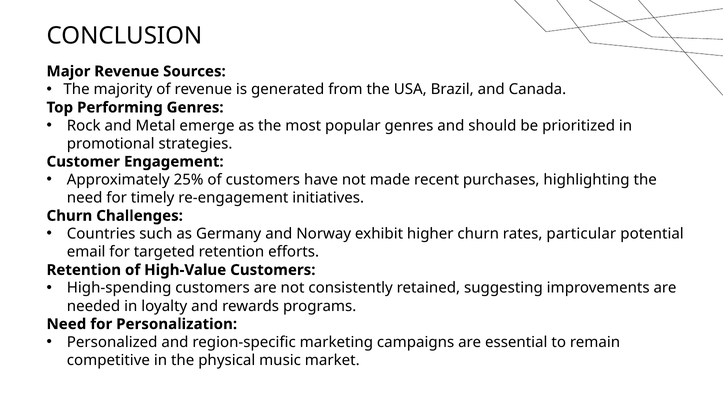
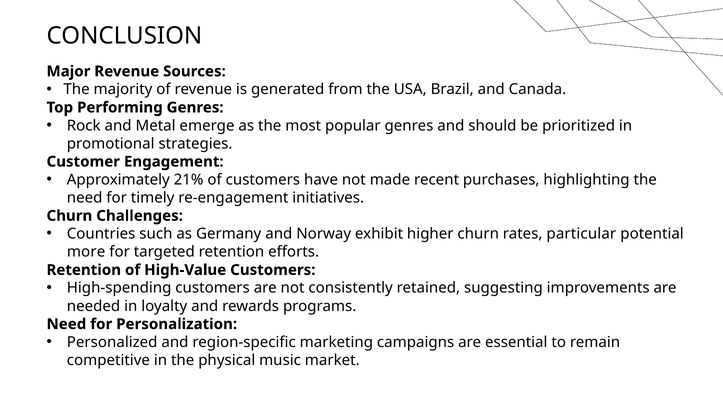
25%: 25% -> 21%
email: email -> more
